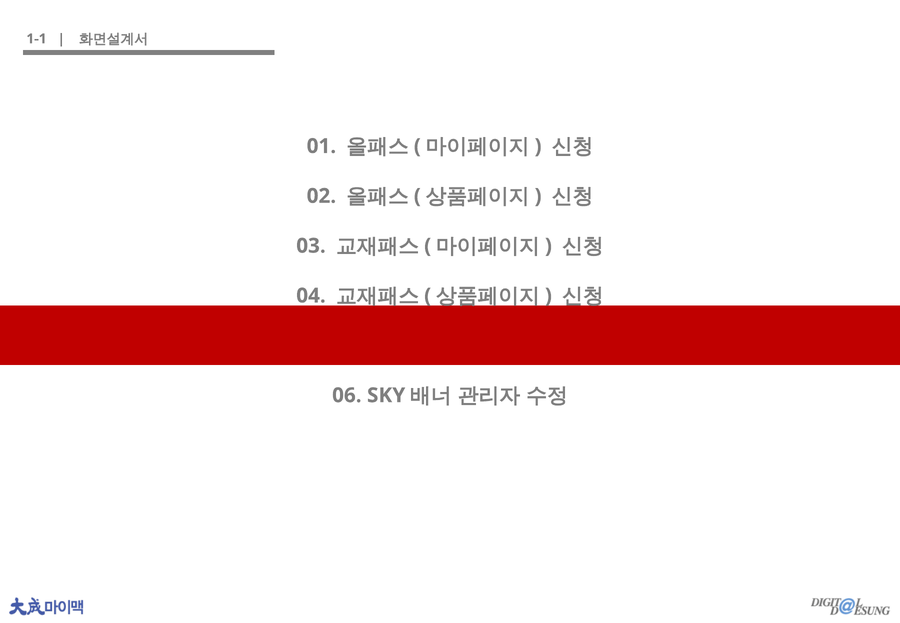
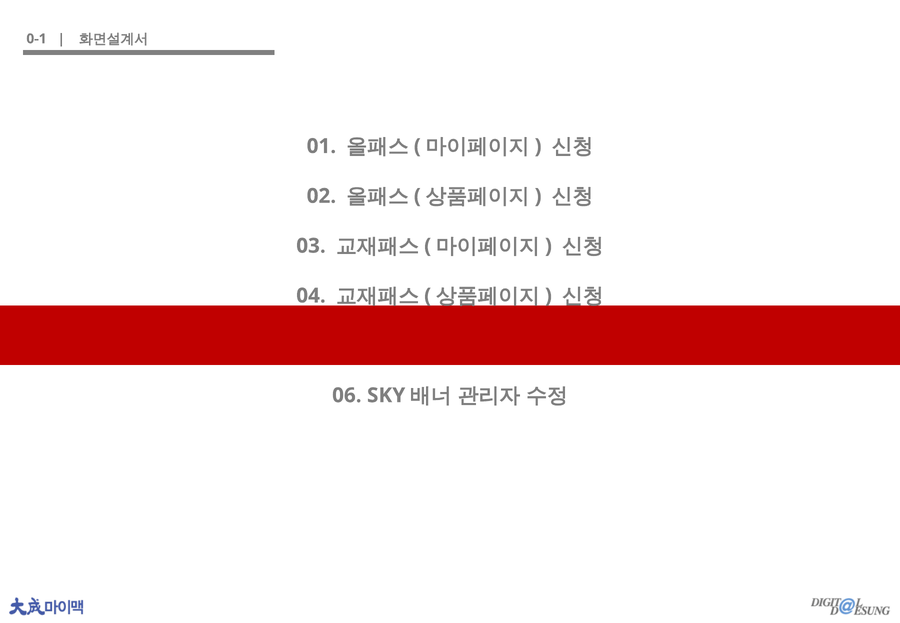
1-1: 1-1 -> 0-1
